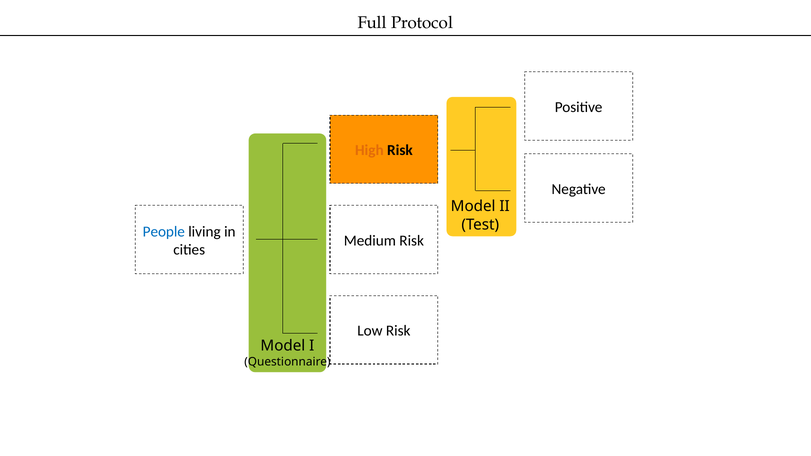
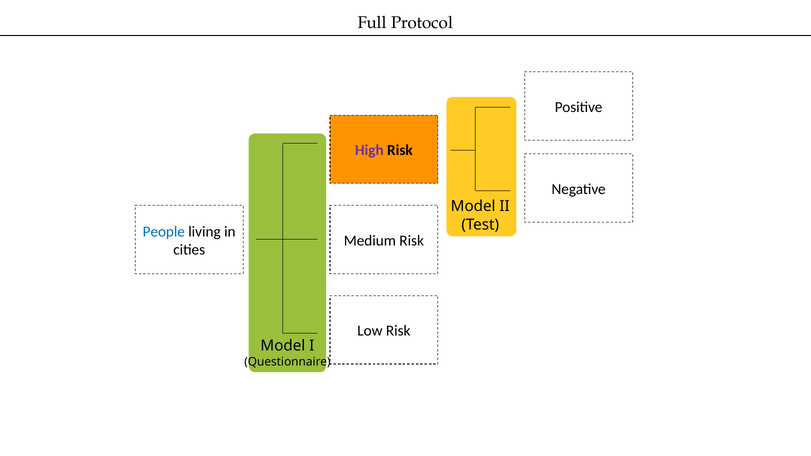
High colour: orange -> purple
